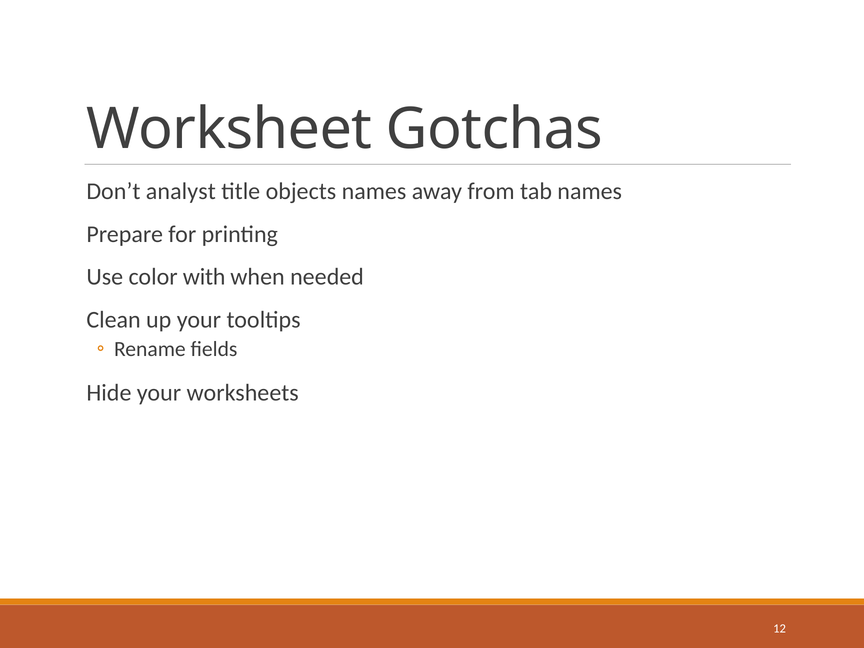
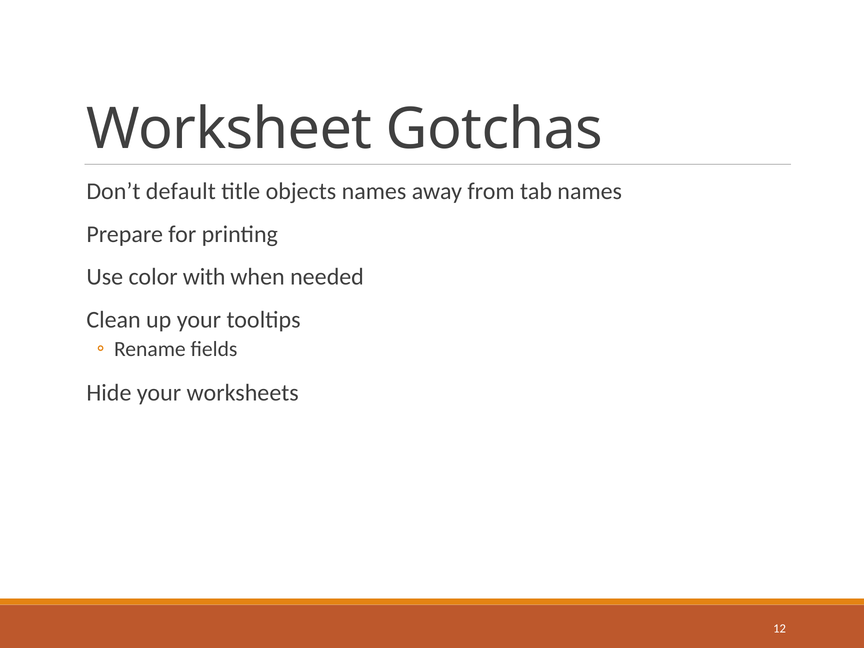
analyst: analyst -> default
